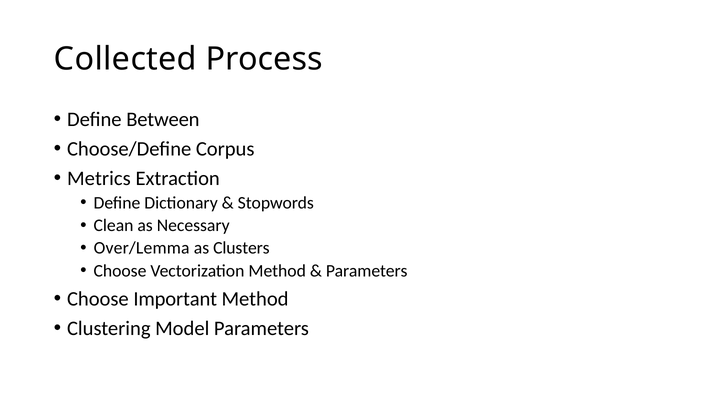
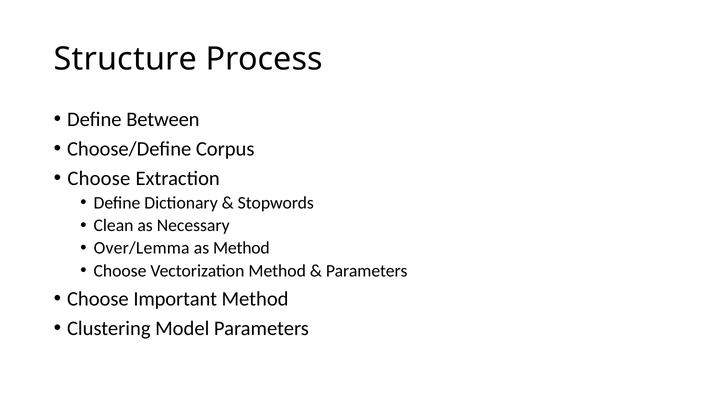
Collected: Collected -> Structure
Metrics at (99, 178): Metrics -> Choose
as Clusters: Clusters -> Method
